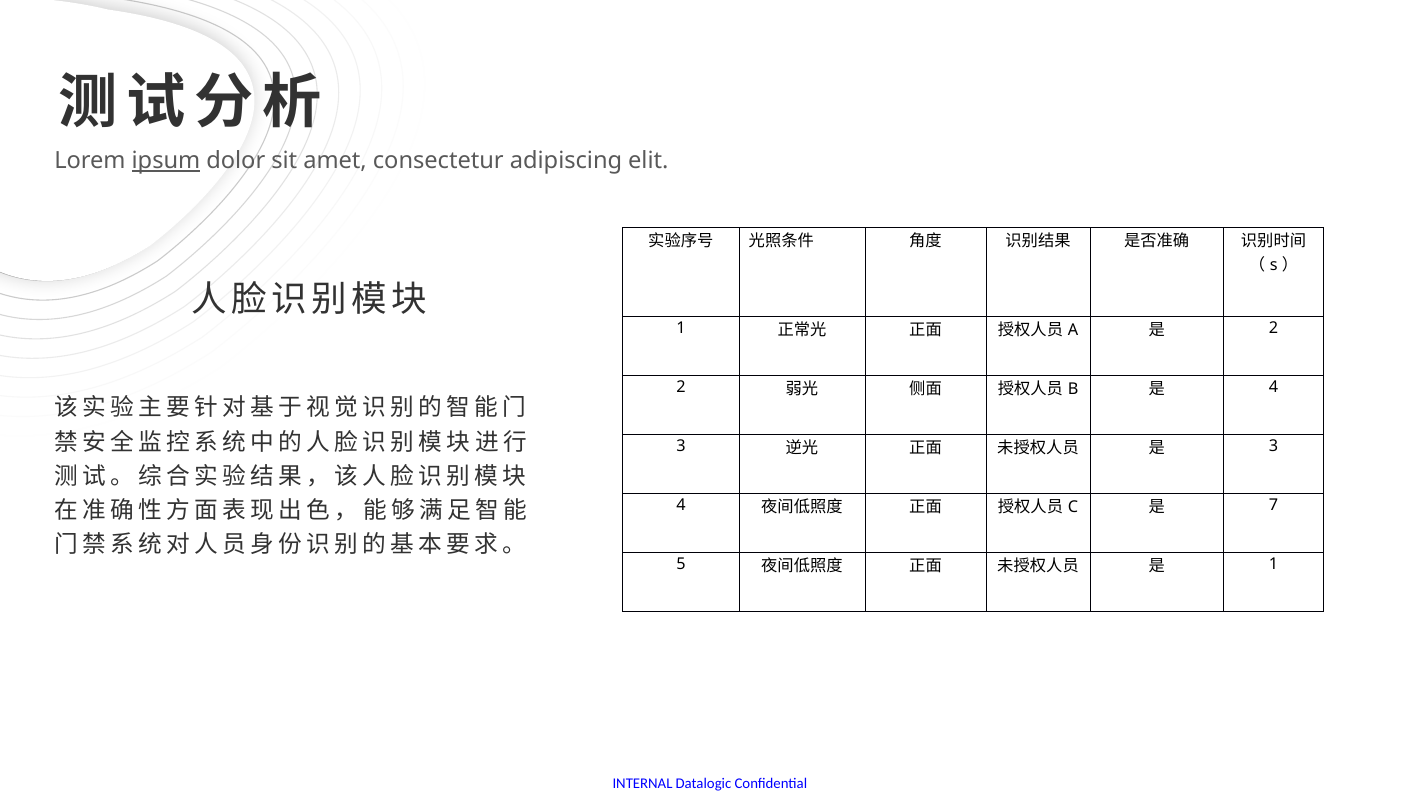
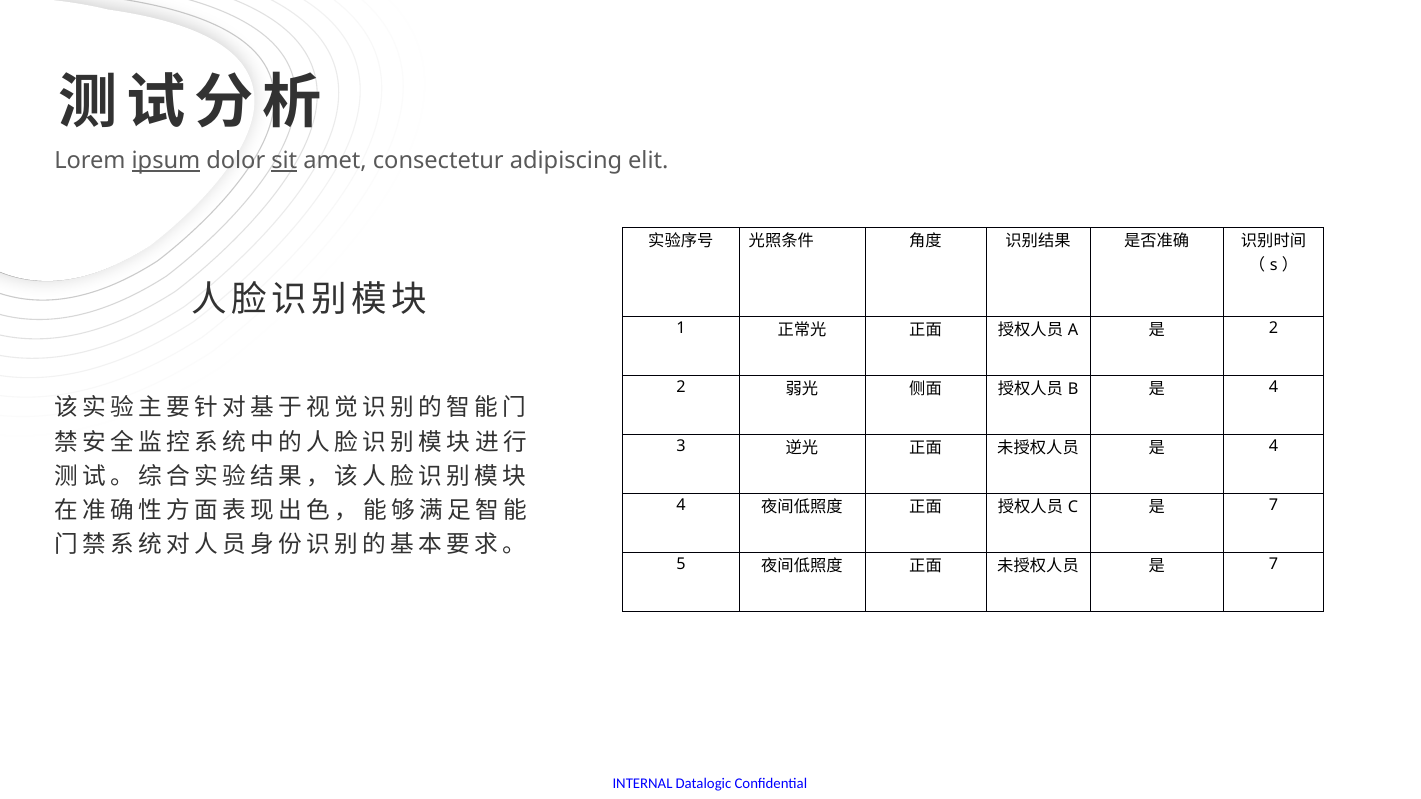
sit underline: none -> present
3 at (1274, 446): 3 -> 4
1 at (1274, 565): 1 -> 7
